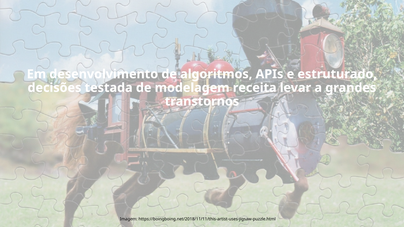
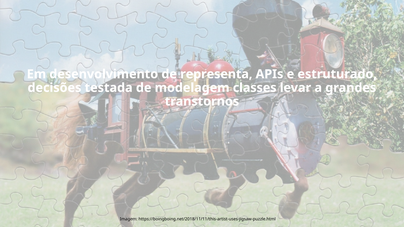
algoritmos: algoritmos -> representa
receita: receita -> classes
